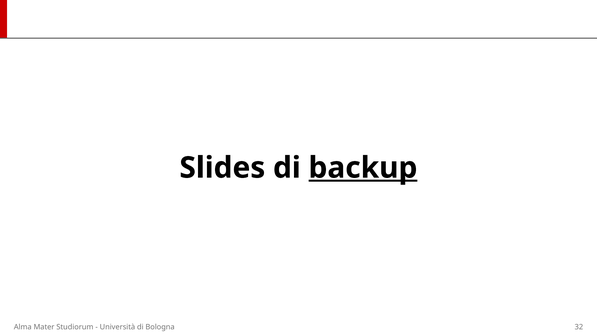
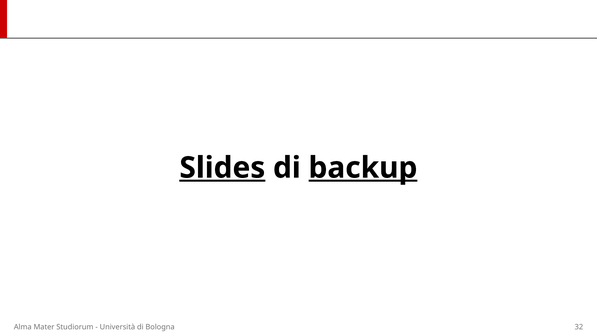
Slides underline: none -> present
